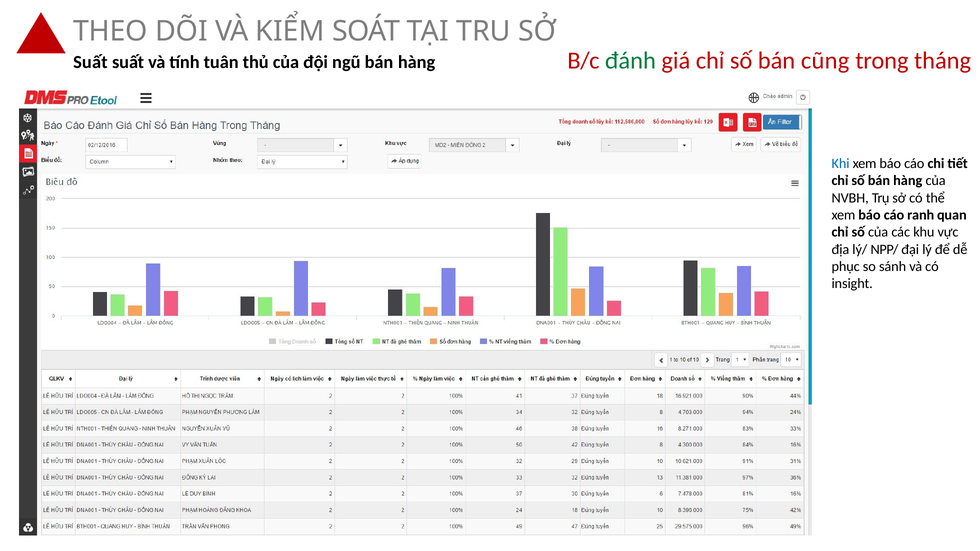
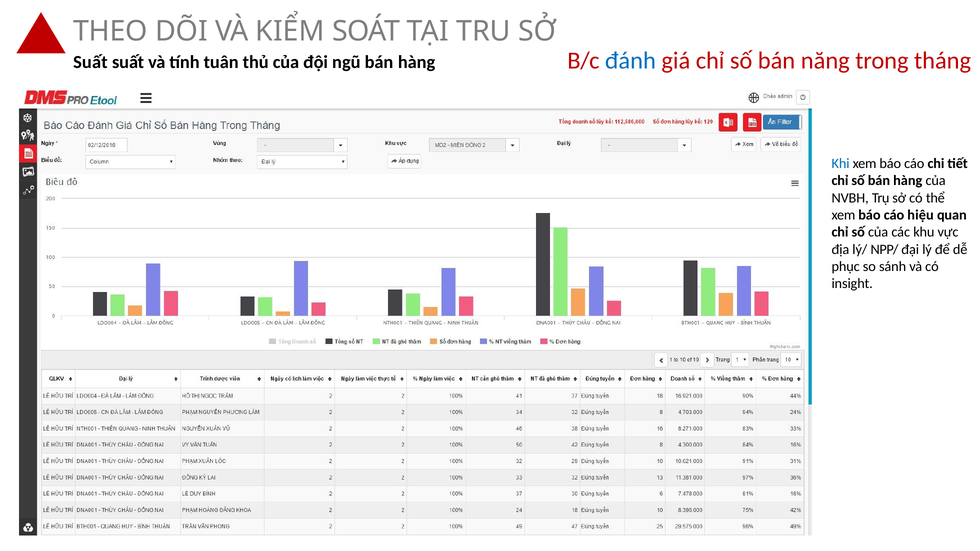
đánh colour: green -> blue
cũng: cũng -> năng
ranh: ranh -> hiệu
